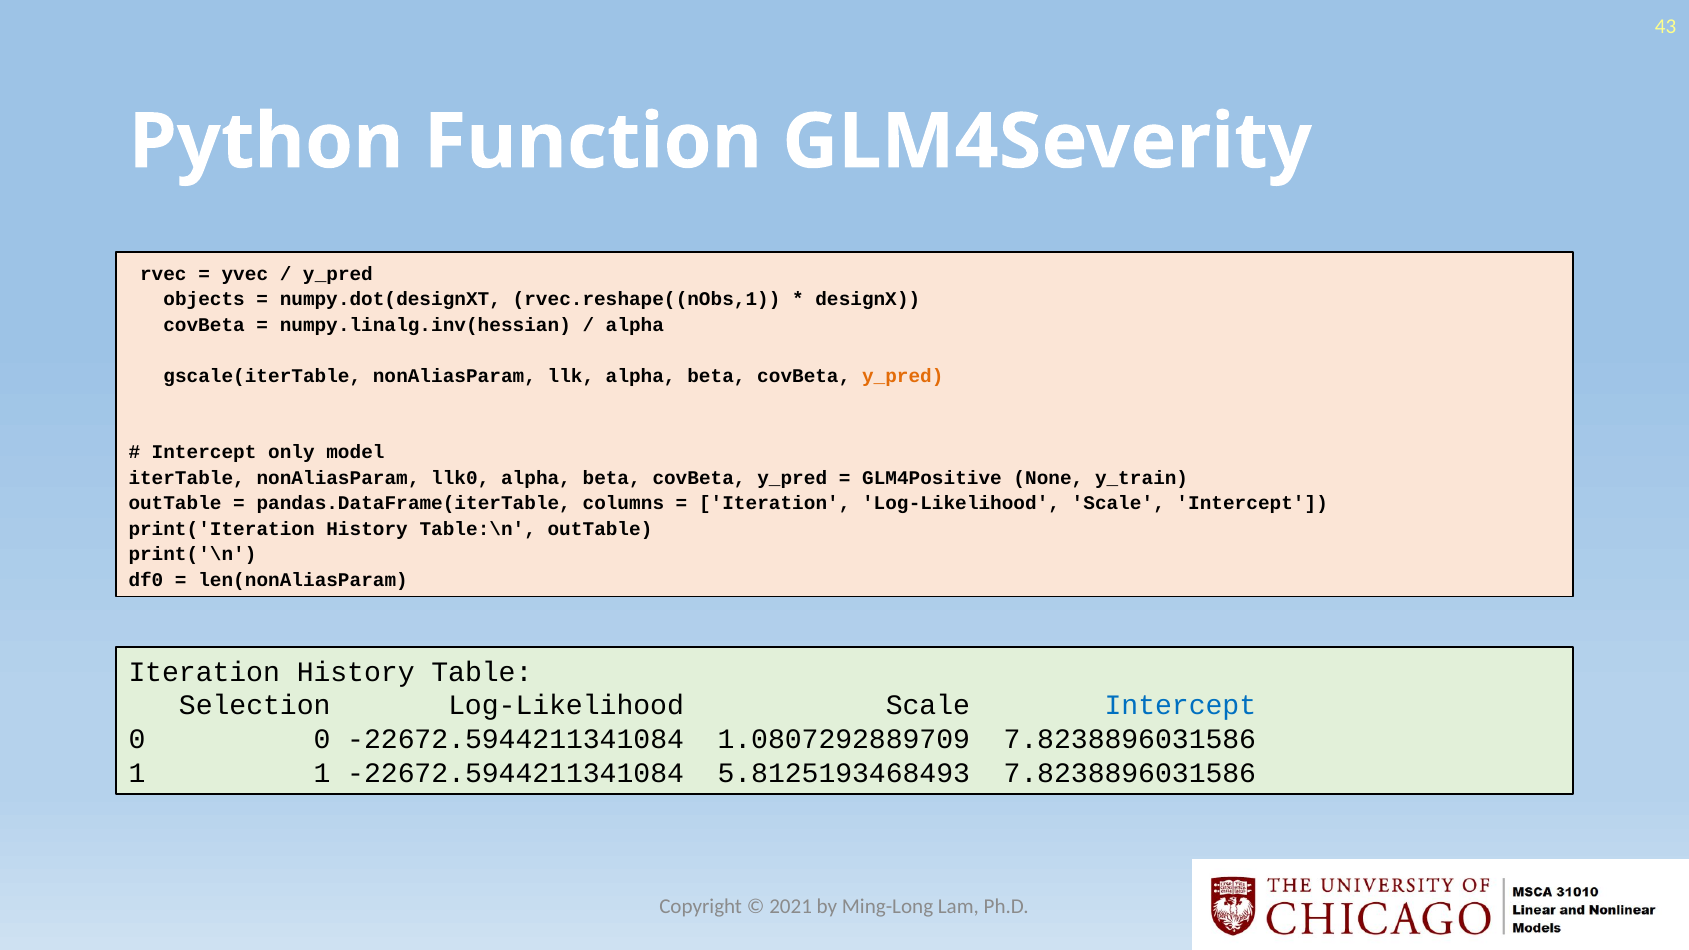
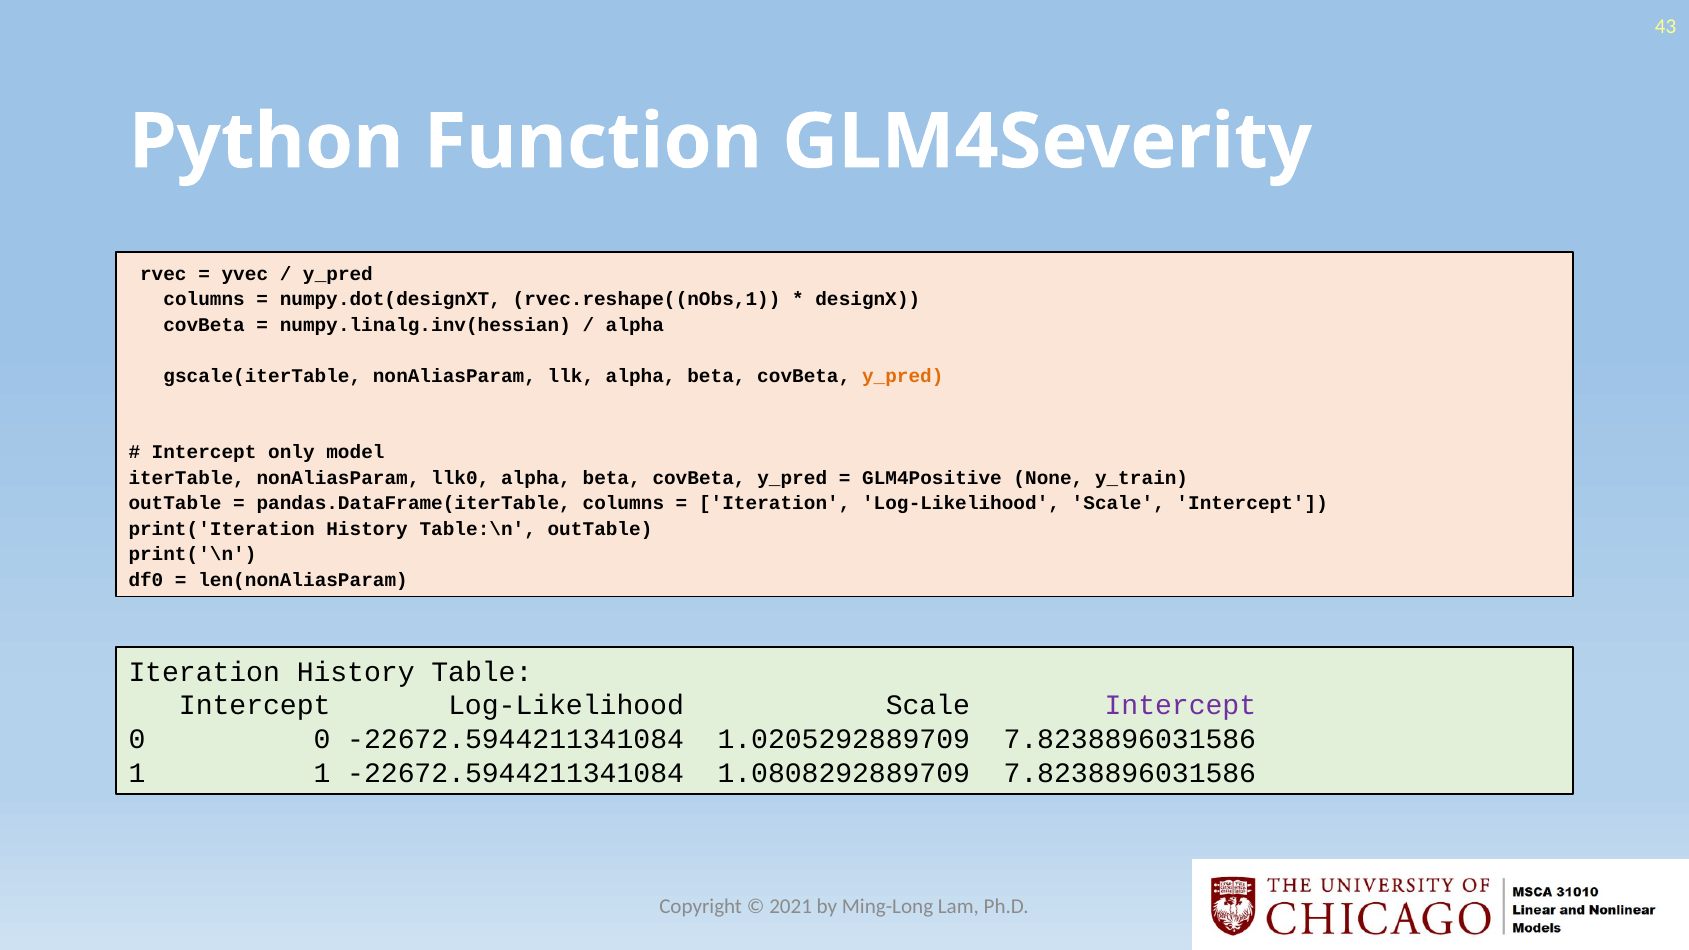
objects at (204, 299): objects -> columns
Selection at (255, 706): Selection -> Intercept
Intercept at (1180, 706) colour: blue -> purple
1.0807292889709: 1.0807292889709 -> 1.0205292889709
5.8125193468493: 5.8125193468493 -> 1.0808292889709
